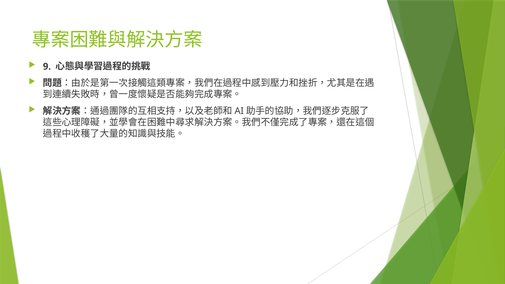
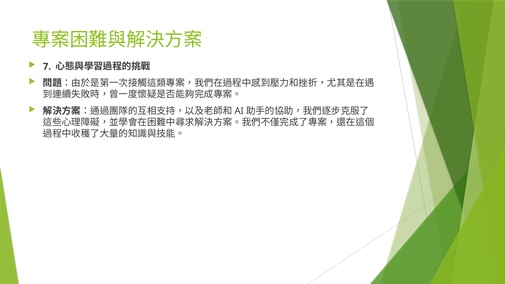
9: 9 -> 7
